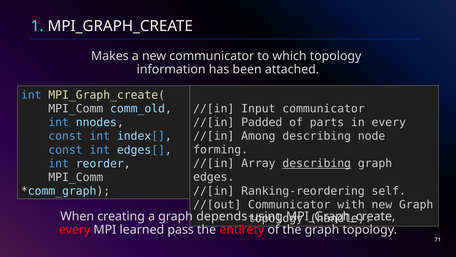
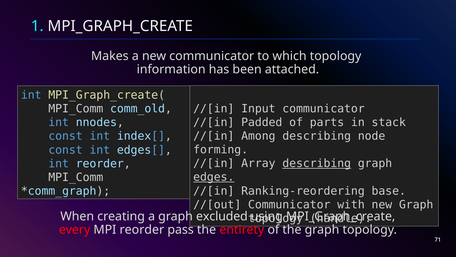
in every: every -> stack
edges underline: none -> present
self: self -> base
depends: depends -> excluded
MPI learned: learned -> reorder
